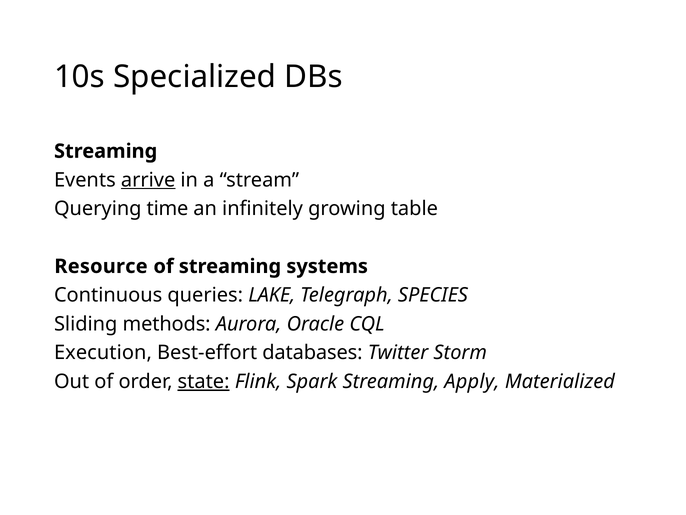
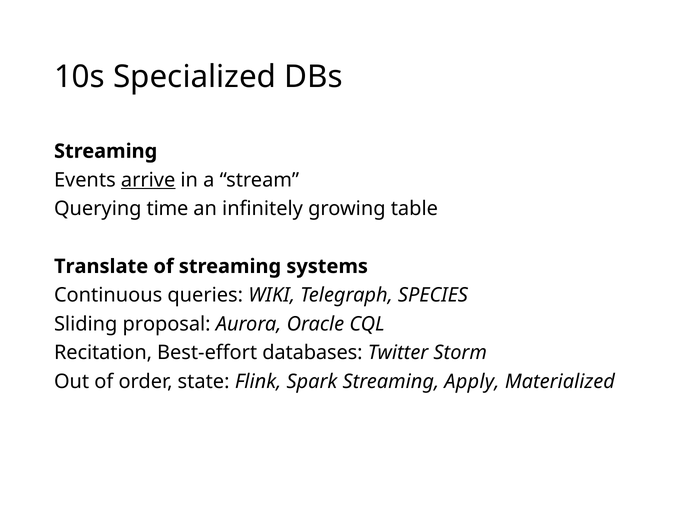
Resource: Resource -> Translate
LAKE: LAKE -> WIKI
methods: methods -> proposal
Execution: Execution -> Recitation
state underline: present -> none
